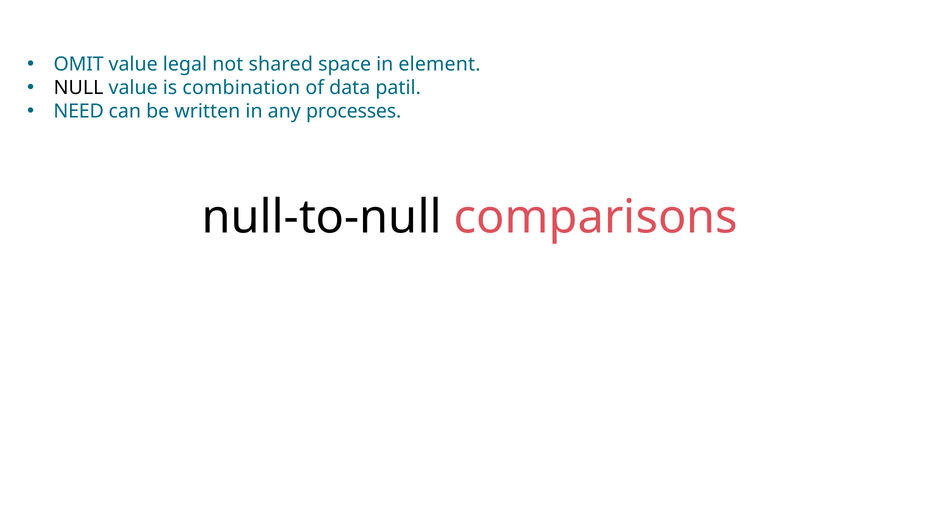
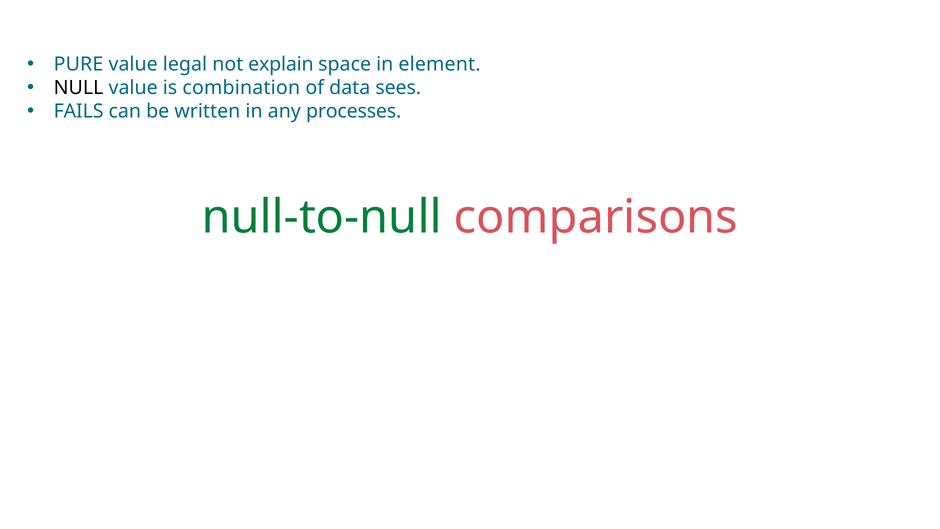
OMIT: OMIT -> PURE
shared: shared -> explain
patil: patil -> sees
NEED: NEED -> FAILS
null-to-null colour: black -> green
